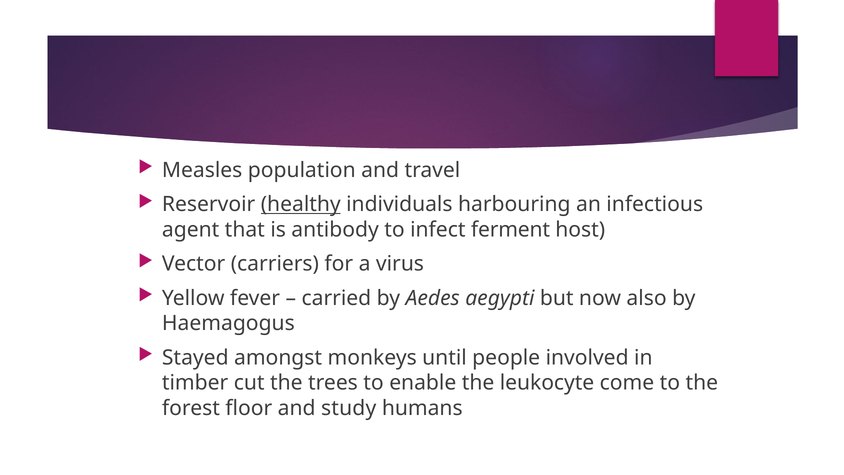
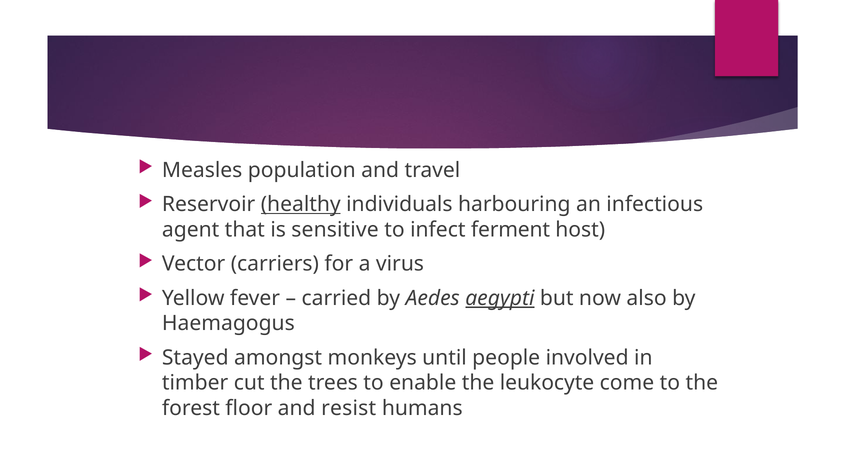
antibody: antibody -> sensitive
aegypti underline: none -> present
study: study -> resist
